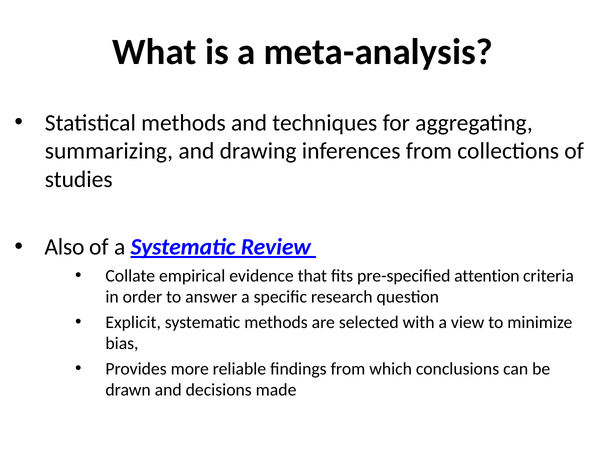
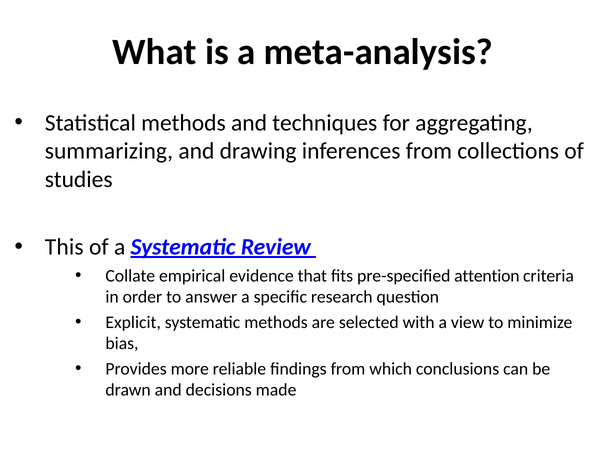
Also: Also -> This
